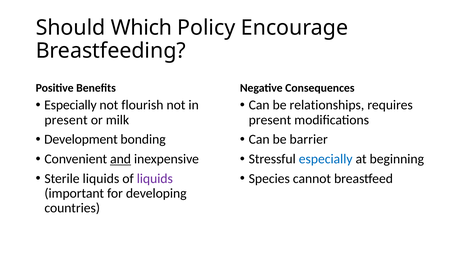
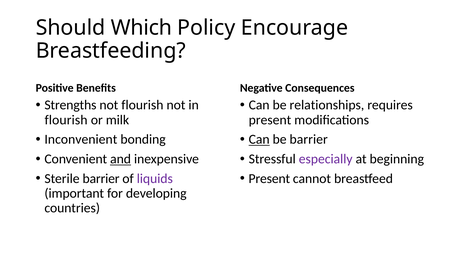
Especially at (70, 105): Especially -> Strengths
present at (66, 120): present -> flourish
Development: Development -> Inconvenient
Can at (259, 139) underline: none -> present
especially at (326, 159) colour: blue -> purple
Sterile liquids: liquids -> barrier
Species at (269, 178): Species -> Present
